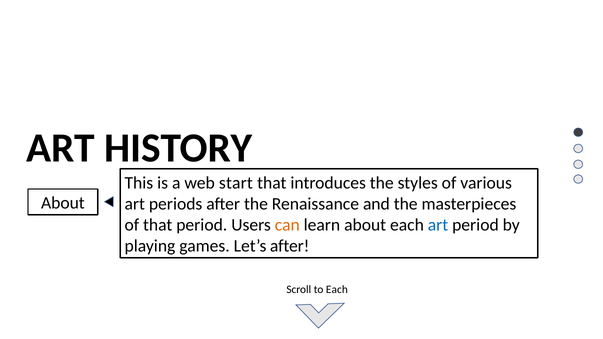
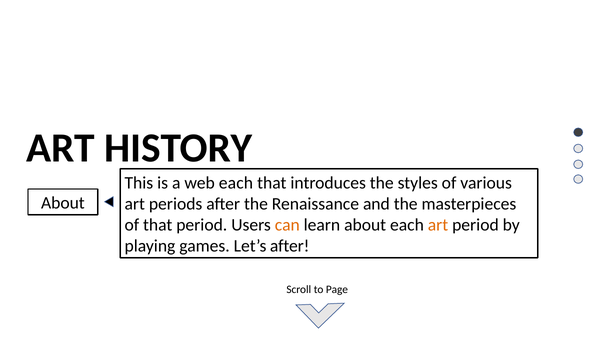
web start: start -> each
art at (438, 225) colour: blue -> orange
to Each: Each -> Page
